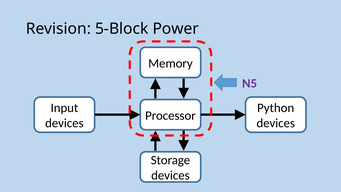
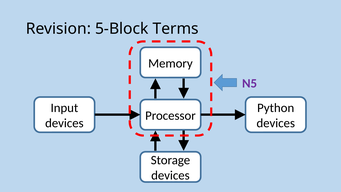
Power: Power -> Terms
